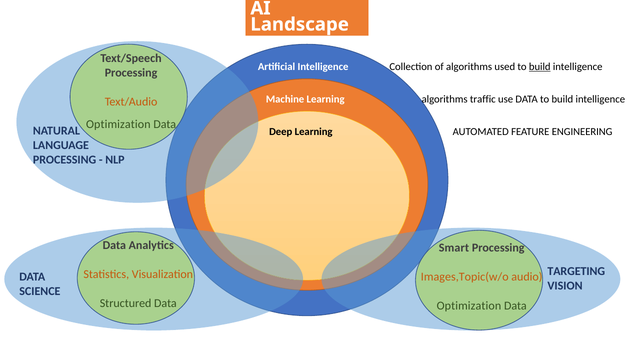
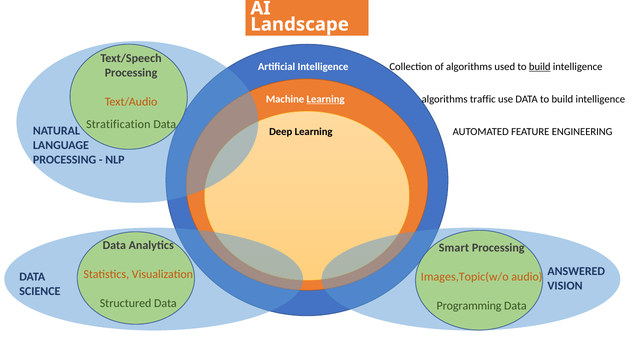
Learning at (326, 99) underline: none -> present
Optimization at (118, 124): Optimization -> Stratification
TARGETING: TARGETING -> ANSWERED
Optimization at (469, 306): Optimization -> Programming
